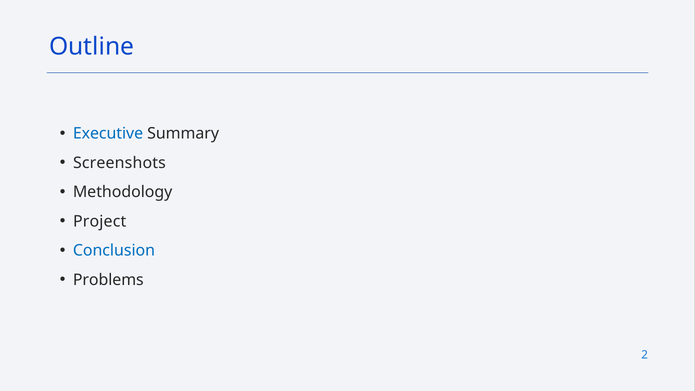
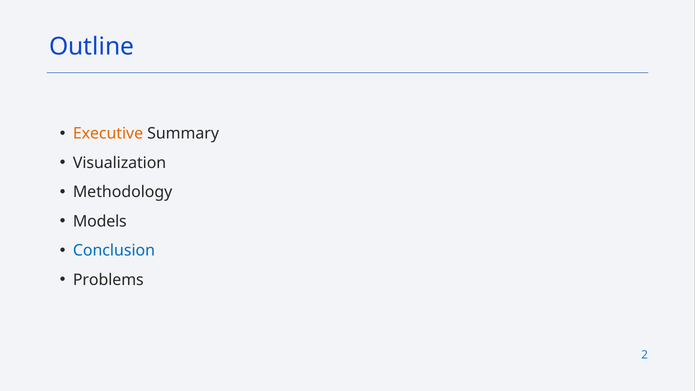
Executive colour: blue -> orange
Screenshots: Screenshots -> Visualization
Project: Project -> Models
